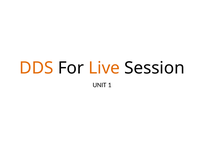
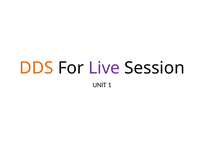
Live colour: orange -> purple
